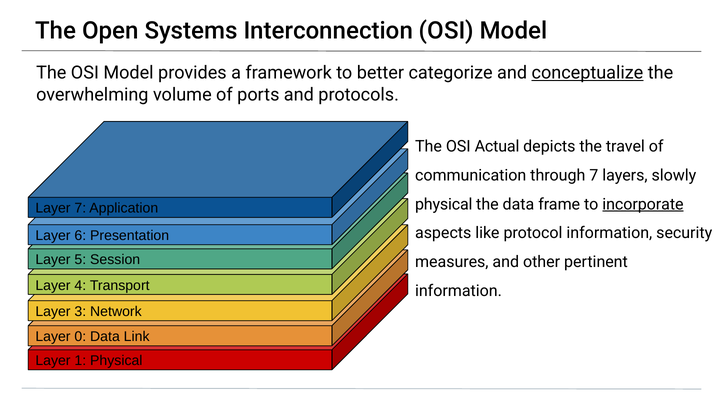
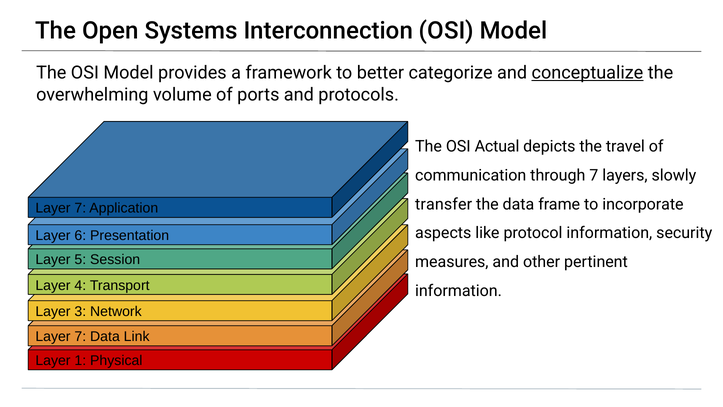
physical at (444, 204): physical -> transfer
incorporate underline: present -> none
0 at (80, 336): 0 -> 7
